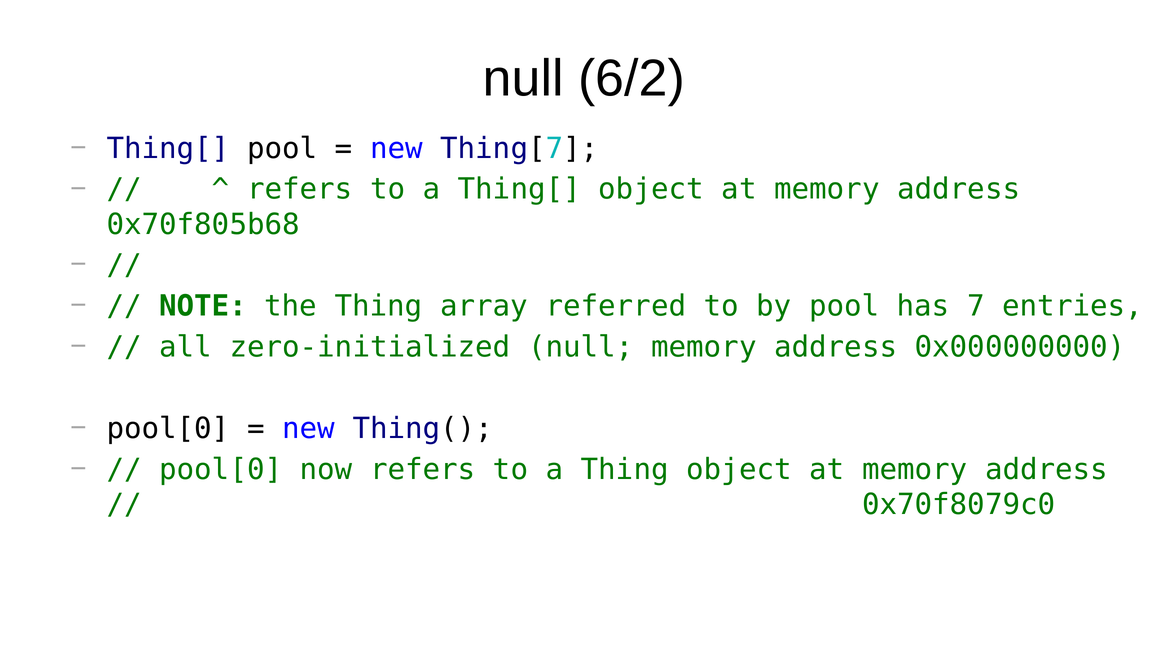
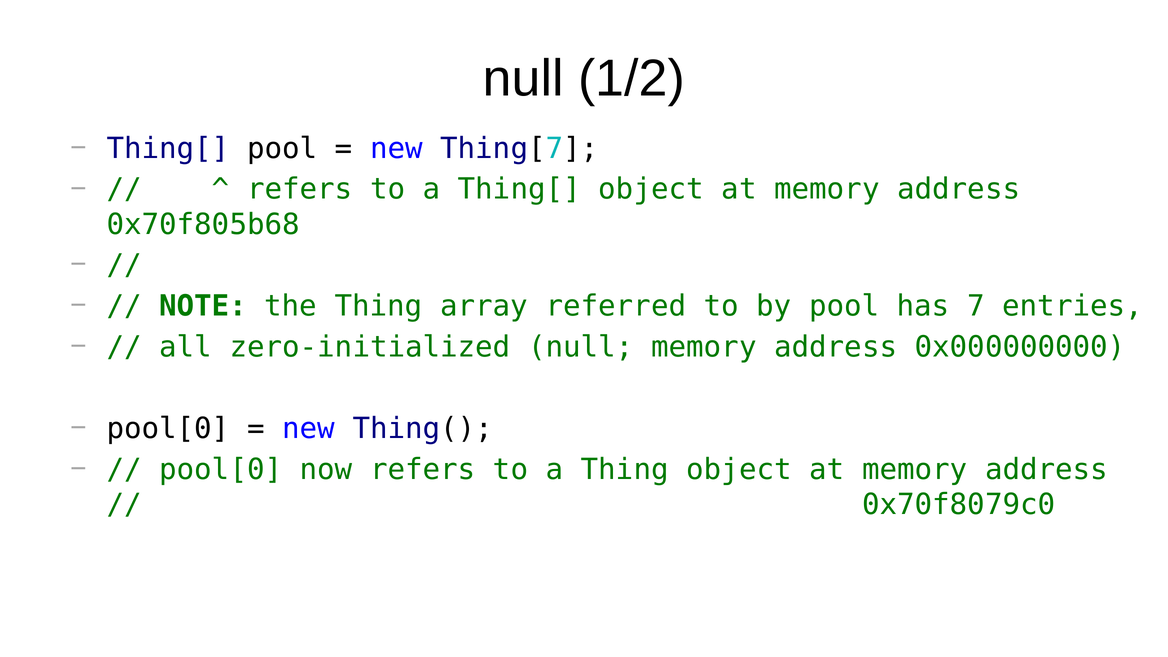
6/2: 6/2 -> 1/2
